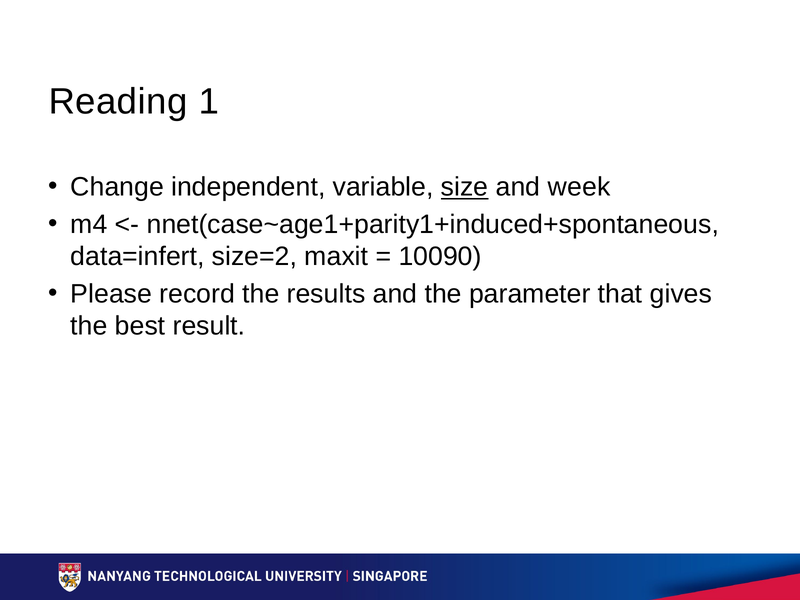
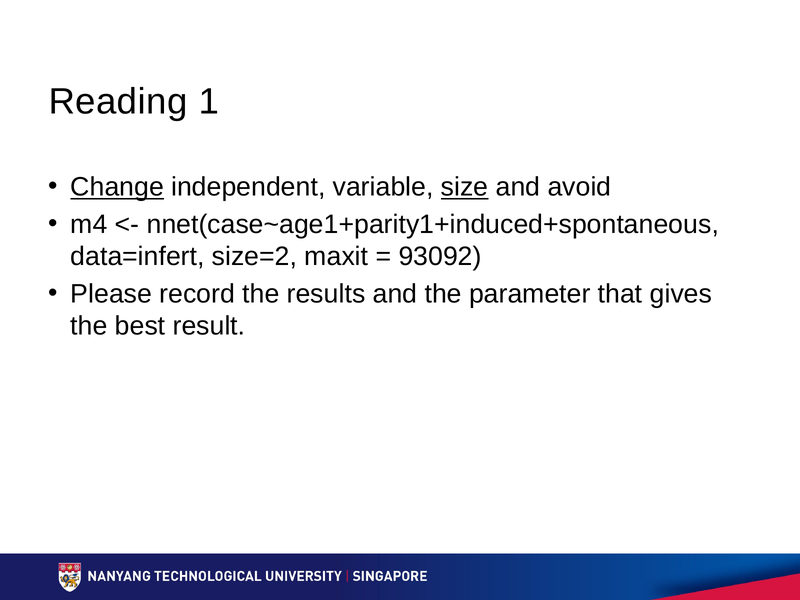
Change underline: none -> present
week: week -> avoid
10090: 10090 -> 93092
